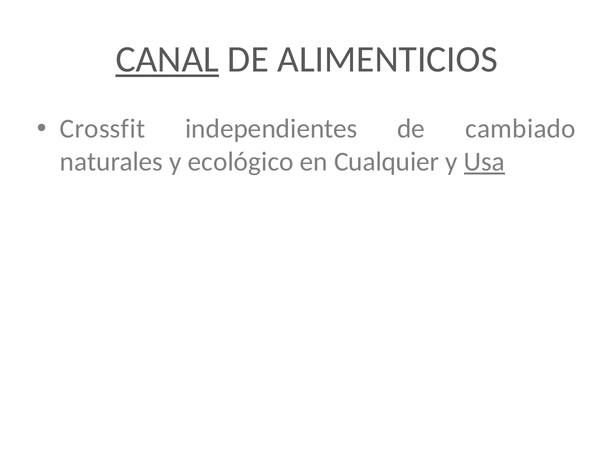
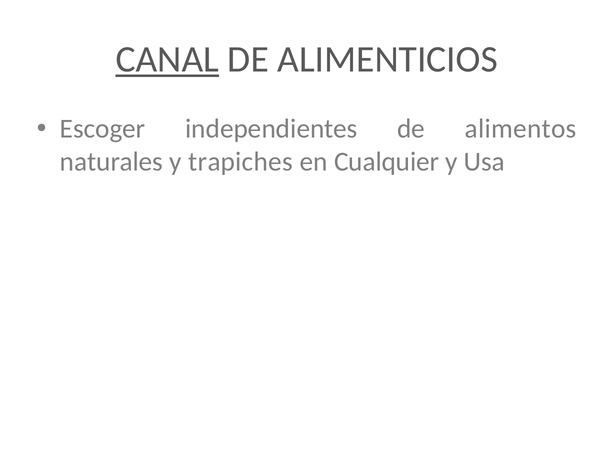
Crossfit: Crossfit -> Escoger
cambiado: cambiado -> alimentos
ecológico: ecológico -> trapiches
Usa underline: present -> none
